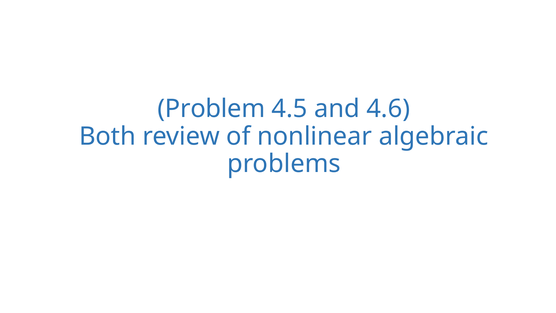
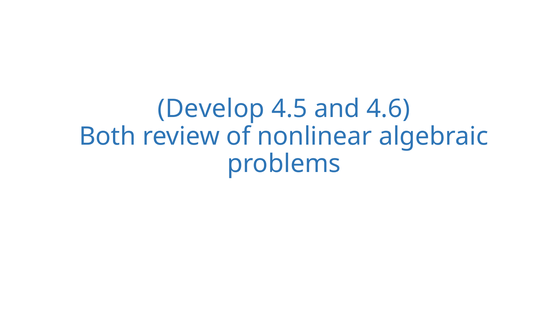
Problem: Problem -> Develop
